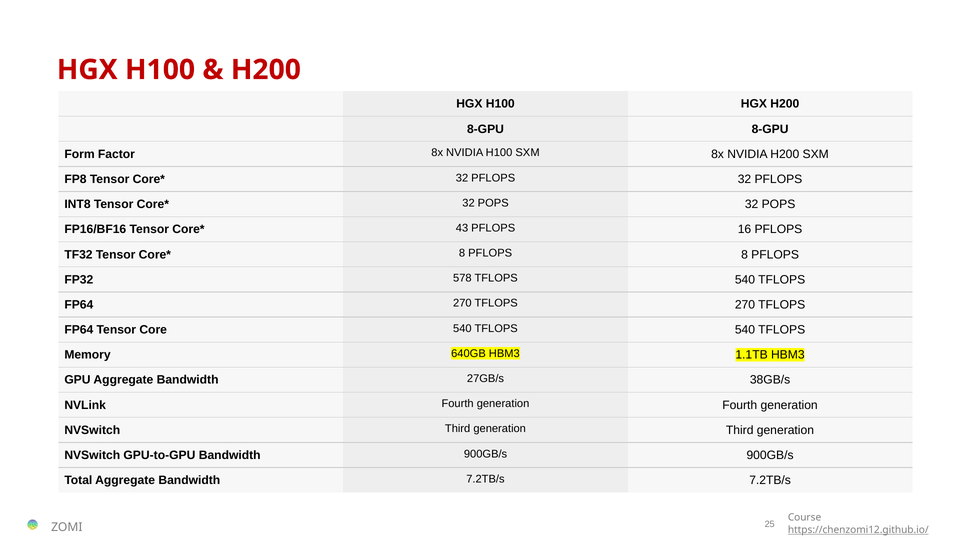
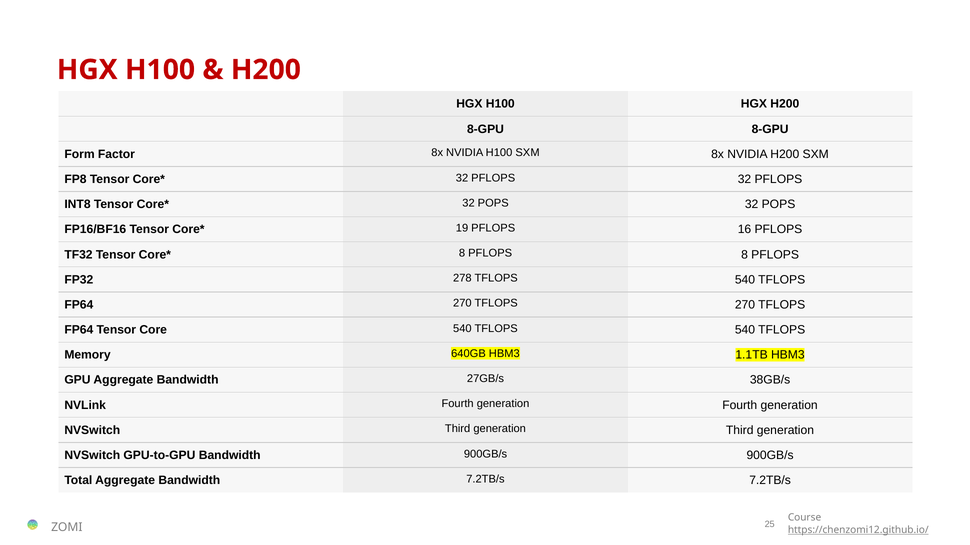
43: 43 -> 19
578: 578 -> 278
